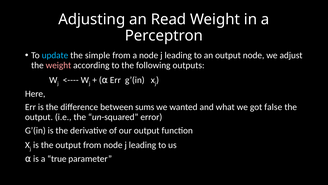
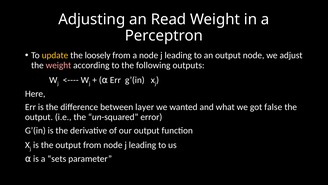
update colour: light blue -> yellow
simple: simple -> loosely
sums: sums -> layer
true: true -> sets
